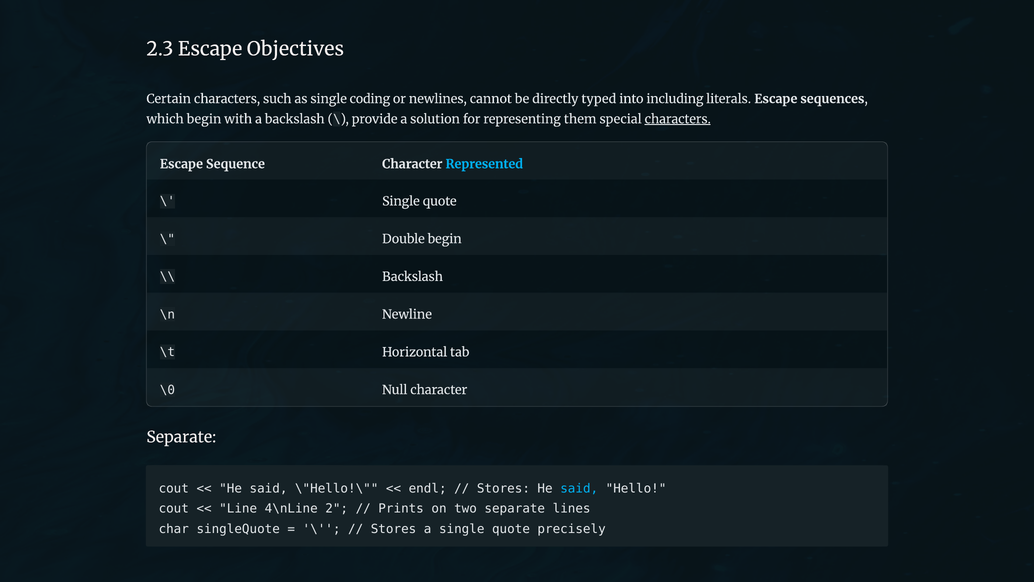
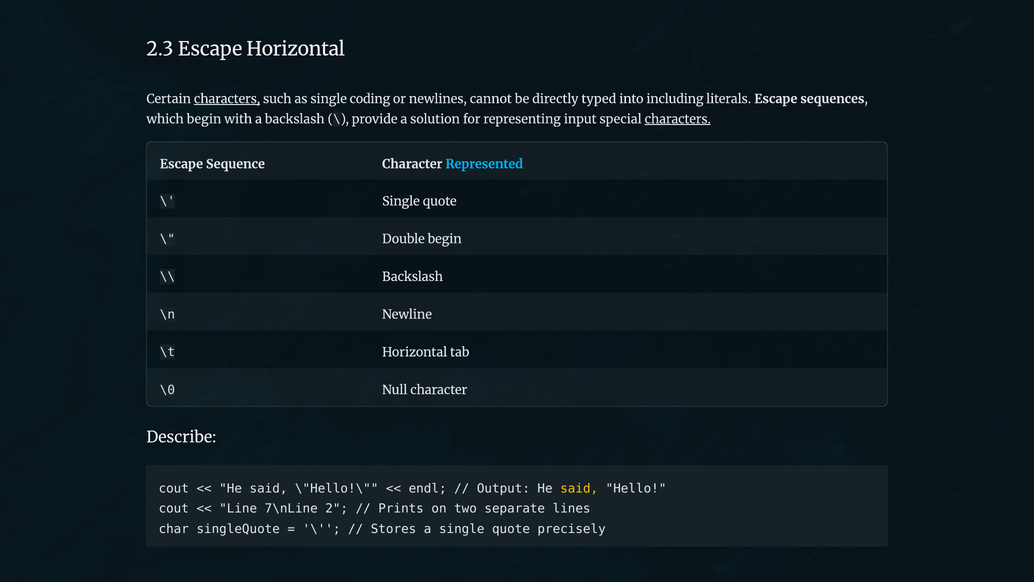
Escape Objectives: Objectives -> Horizontal
characters at (227, 99) underline: none -> present
them: them -> input
Separate at (181, 437): Separate -> Describe
Stores at (503, 488): Stores -> Output
said at (579, 488) colour: light blue -> yellow
4\nLine: 4\nLine -> 7\nLine
